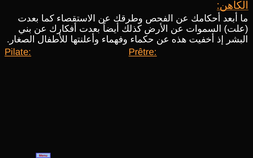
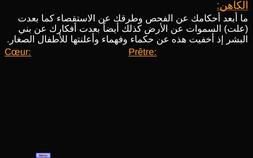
Pilate: Pilate -> Cœur
